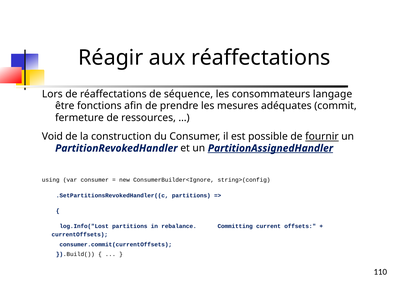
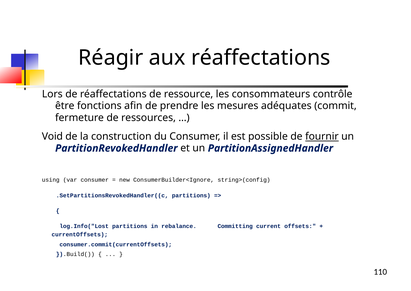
séquence: séquence -> ressource
langage: langage -> contrôle
PartitionAssignedHandler underline: present -> none
